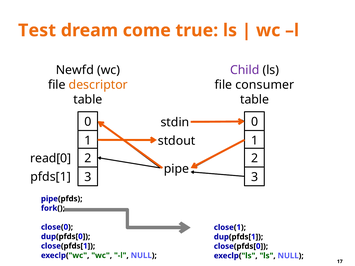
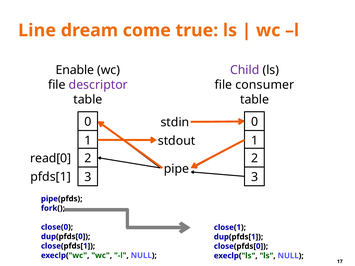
Test: Test -> Line
Newfd: Newfd -> Enable
descriptor colour: orange -> purple
